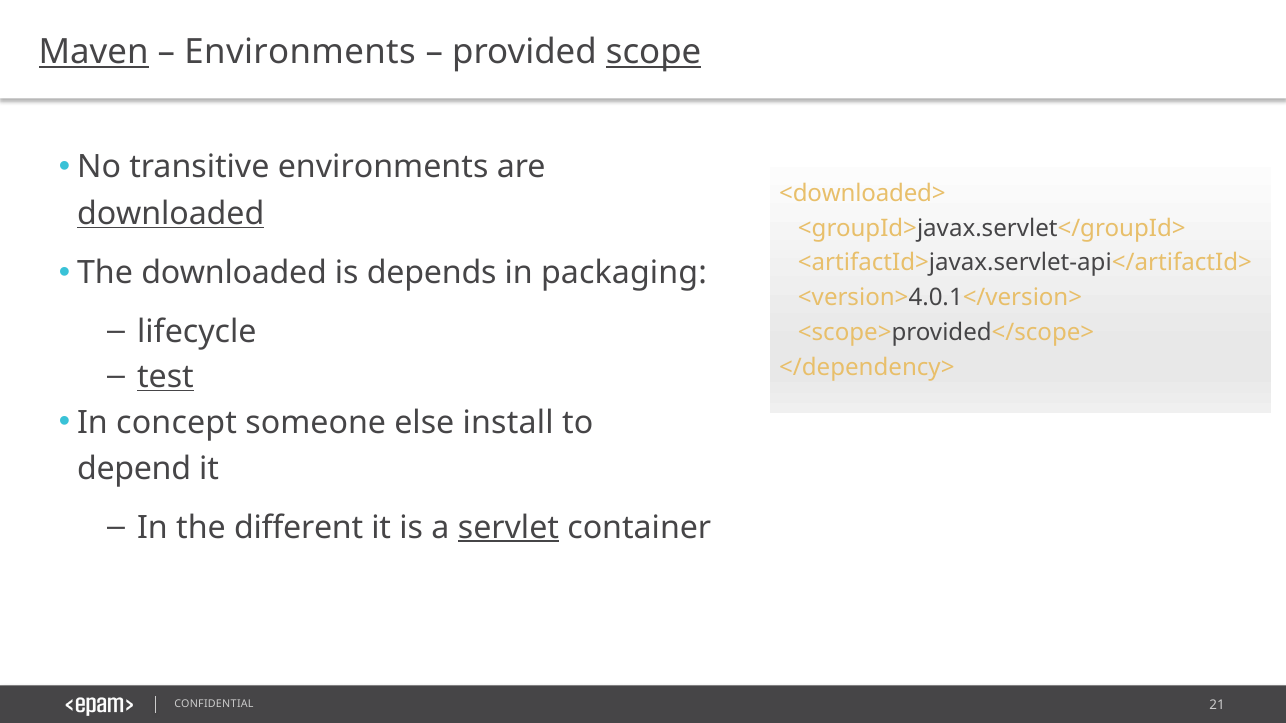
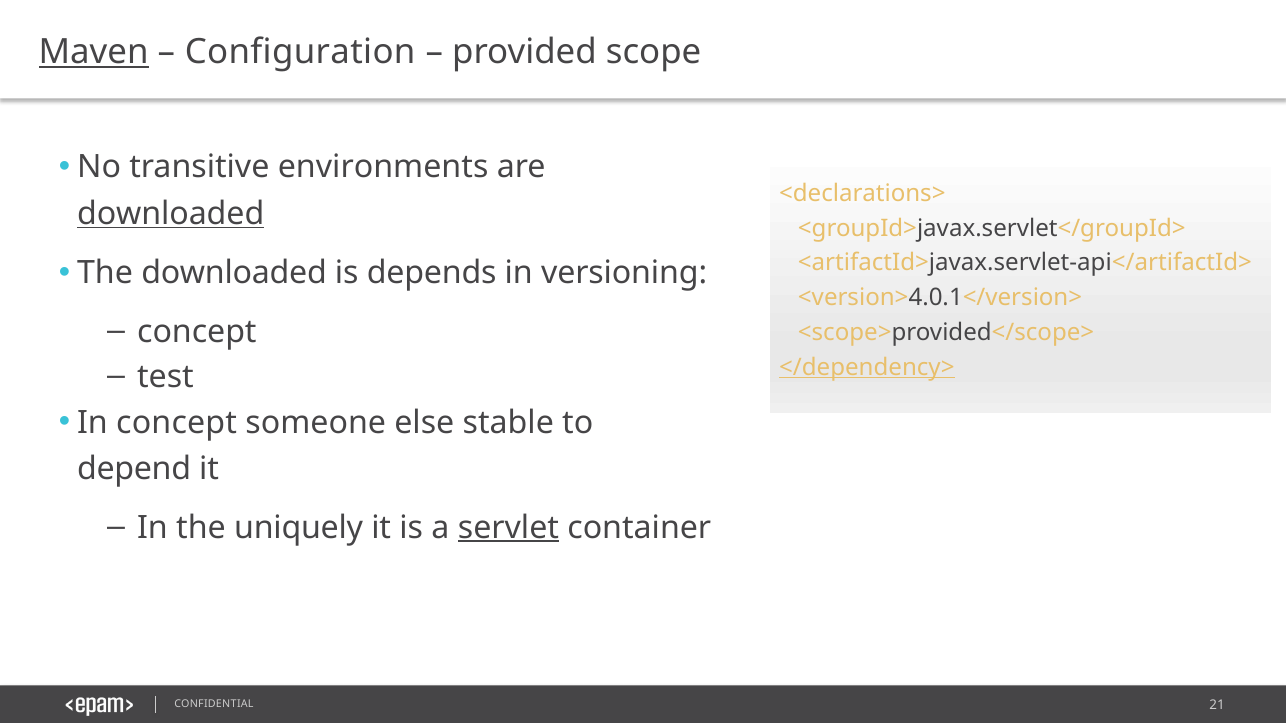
Environments at (300, 52): Environments -> Configuration
scope underline: present -> none
<downloaded>: <downloaded> -> <declarations>
packaging: packaging -> versioning
lifecycle at (197, 332): lifecycle -> concept
test underline: present -> none
</dependency> underline: none -> present
install: install -> stable
different: different -> uniquely
